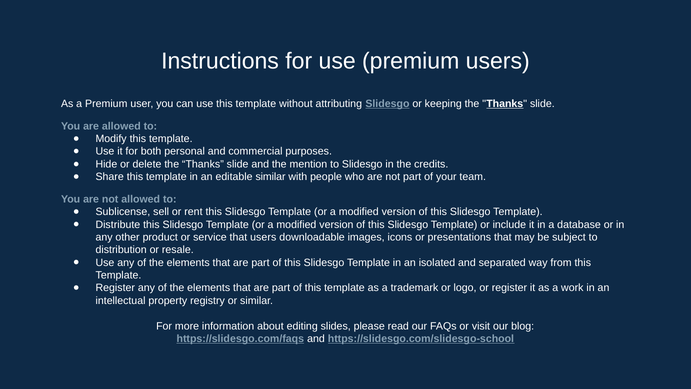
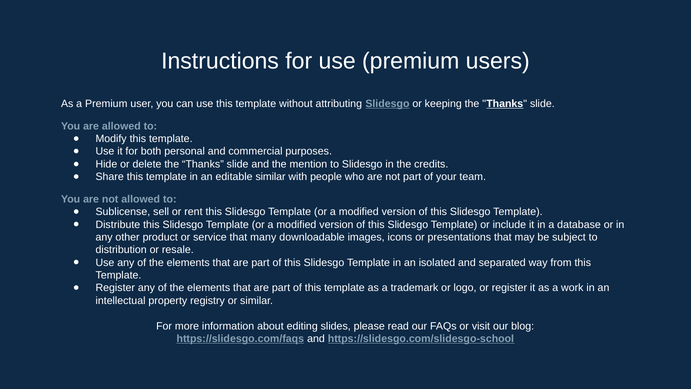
that users: users -> many
